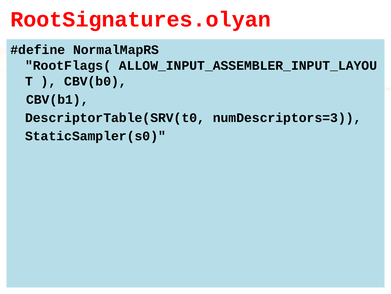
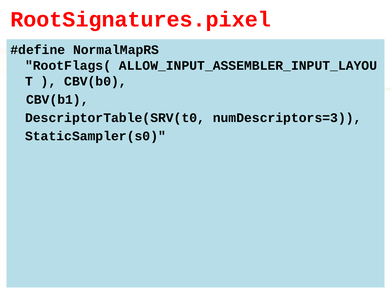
RootSignatures.olyan: RootSignatures.olyan -> RootSignatures.pixel
